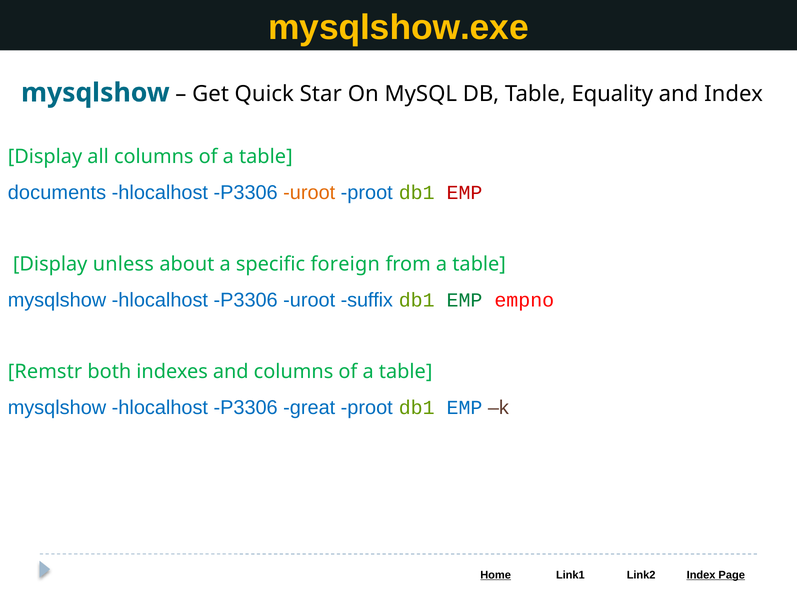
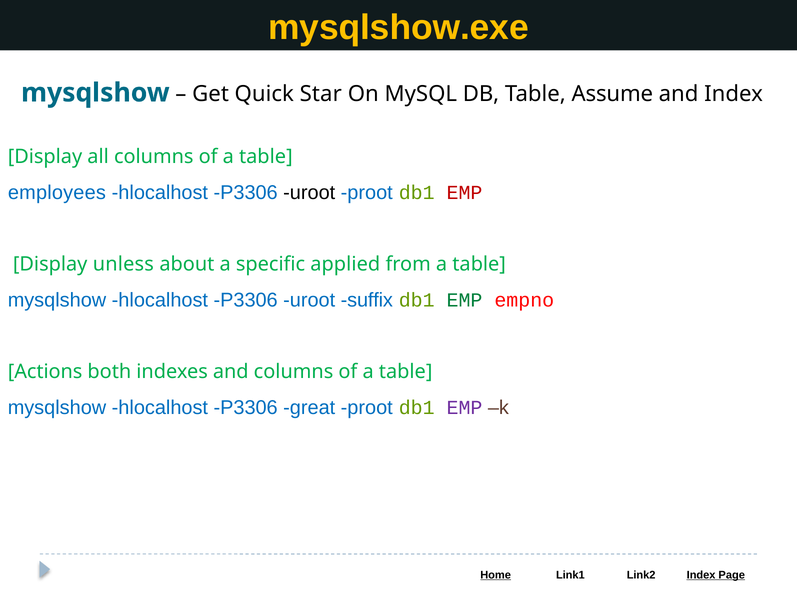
Equality: Equality -> Assume
documents: documents -> employees
uroot at (309, 192) colour: orange -> black
foreign: foreign -> applied
Remstr: Remstr -> Actions
EMP at (465, 408) colour: blue -> purple
